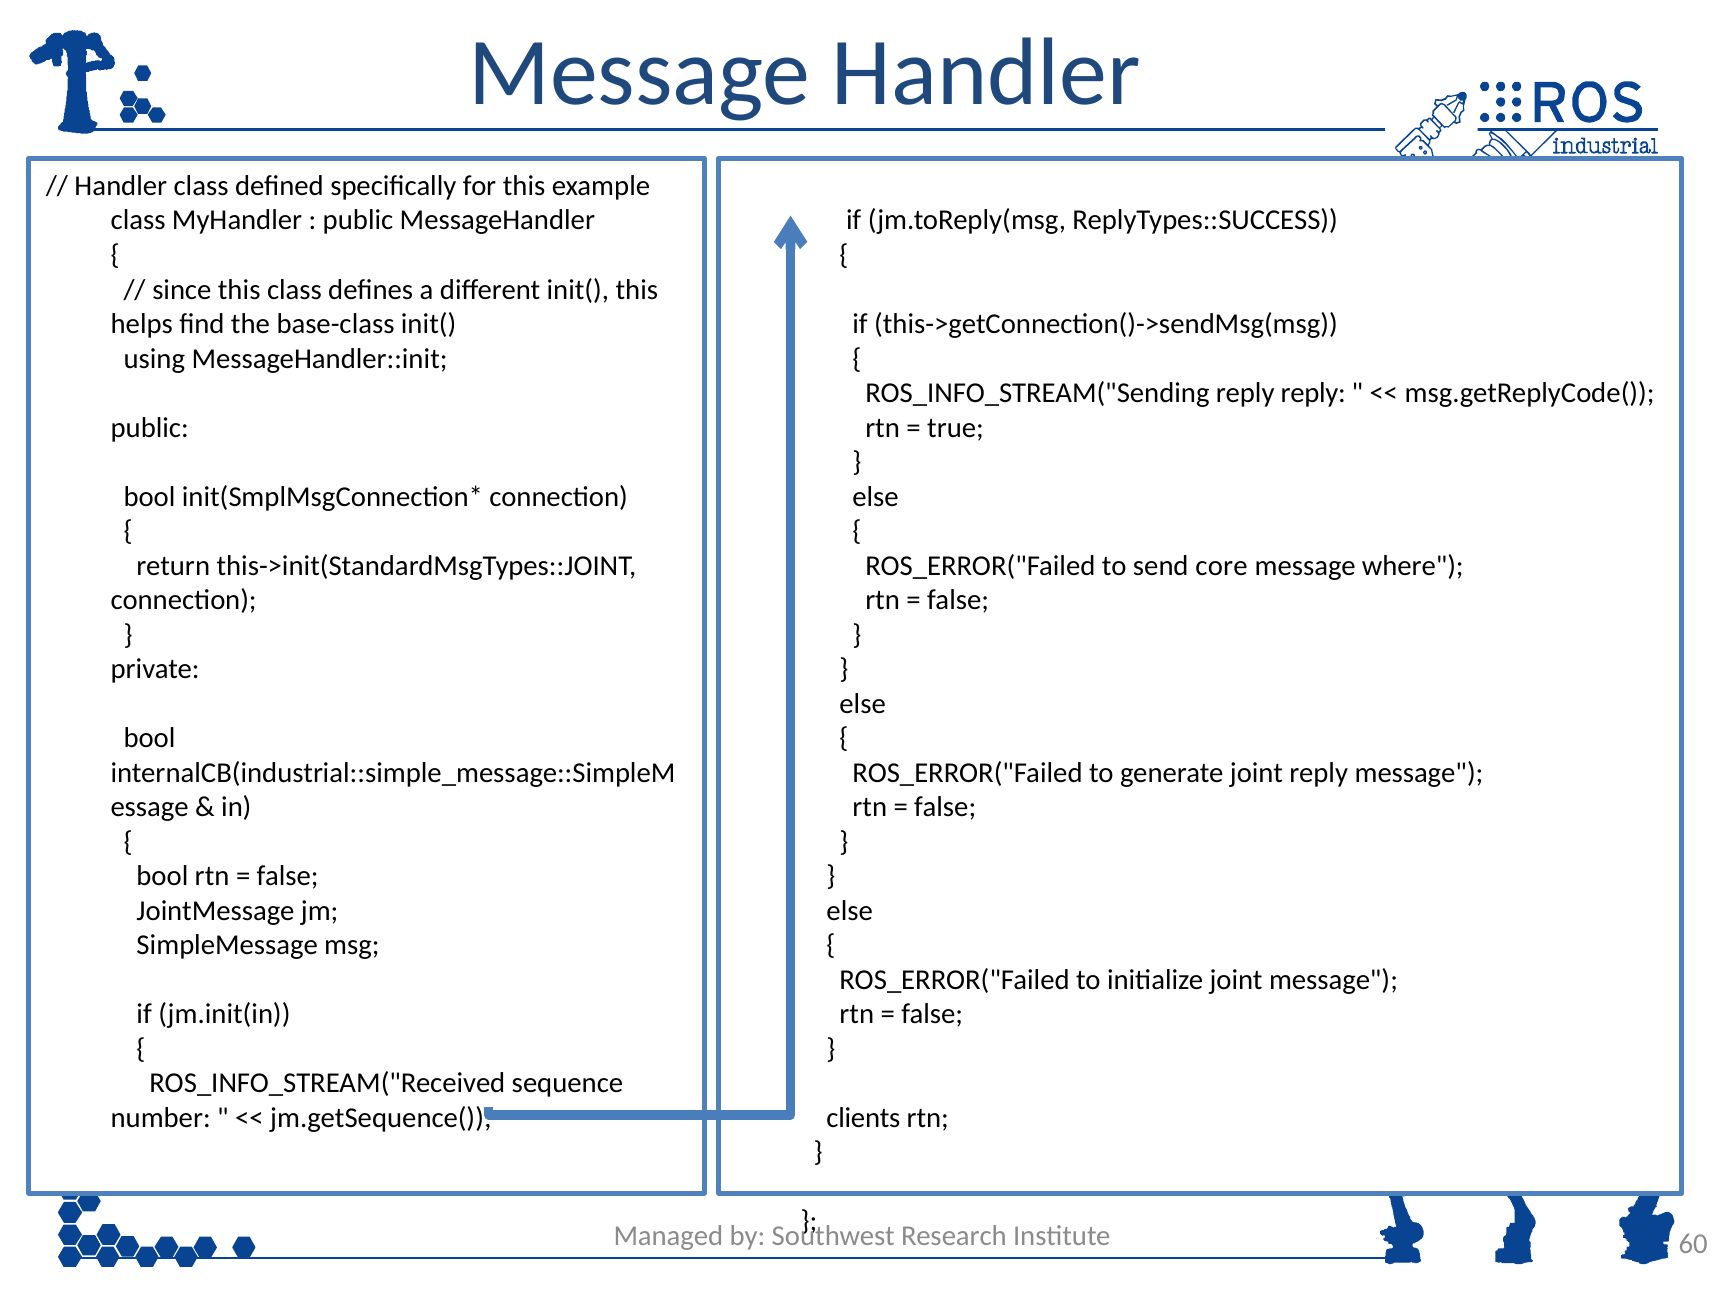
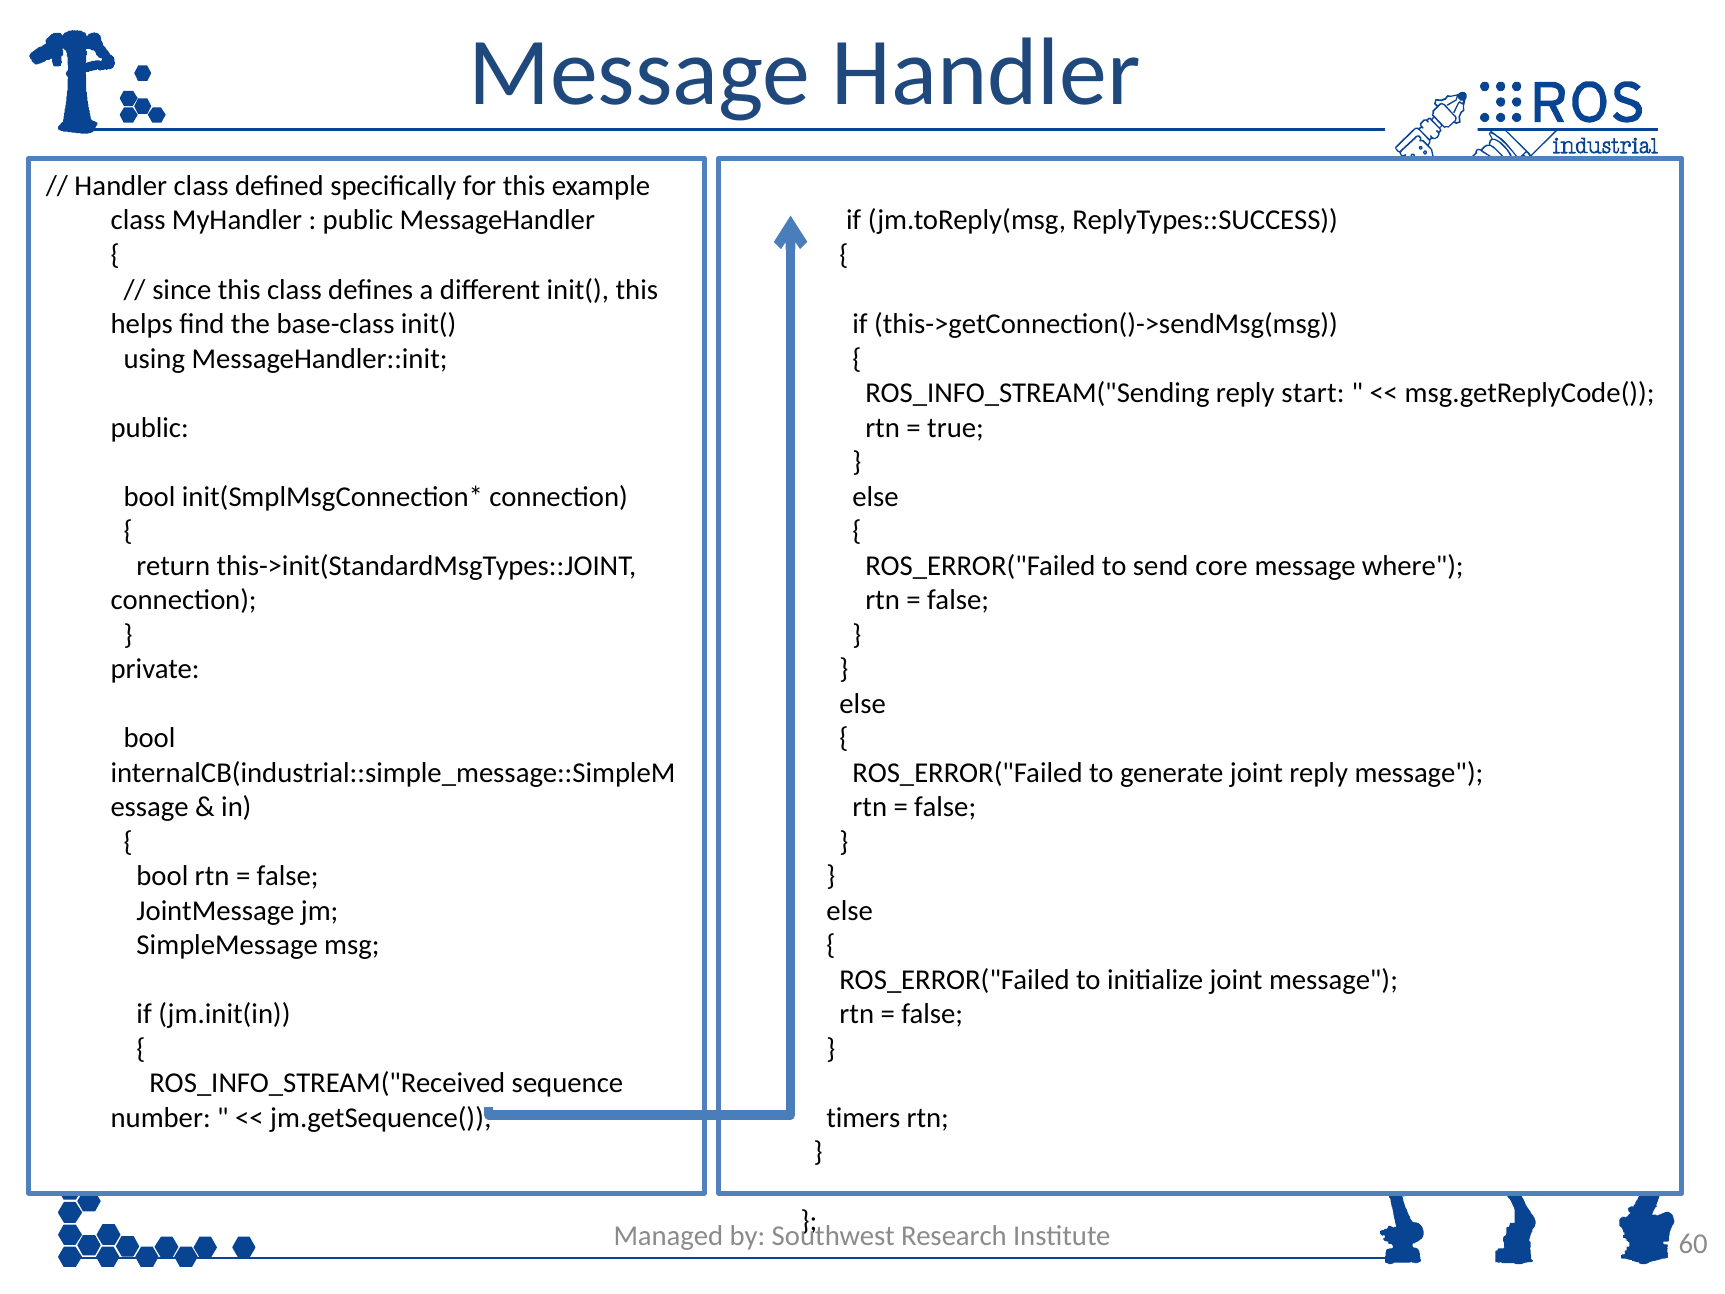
reply reply: reply -> start
clients: clients -> timers
